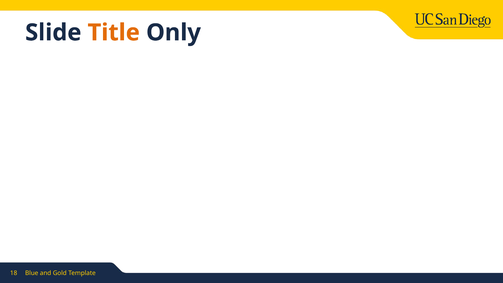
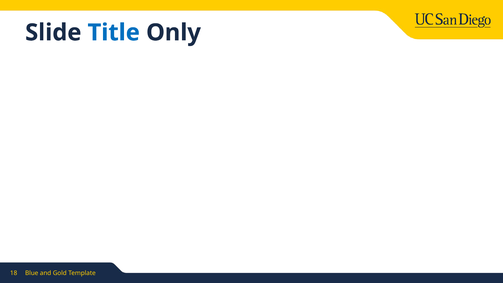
Title colour: orange -> blue
